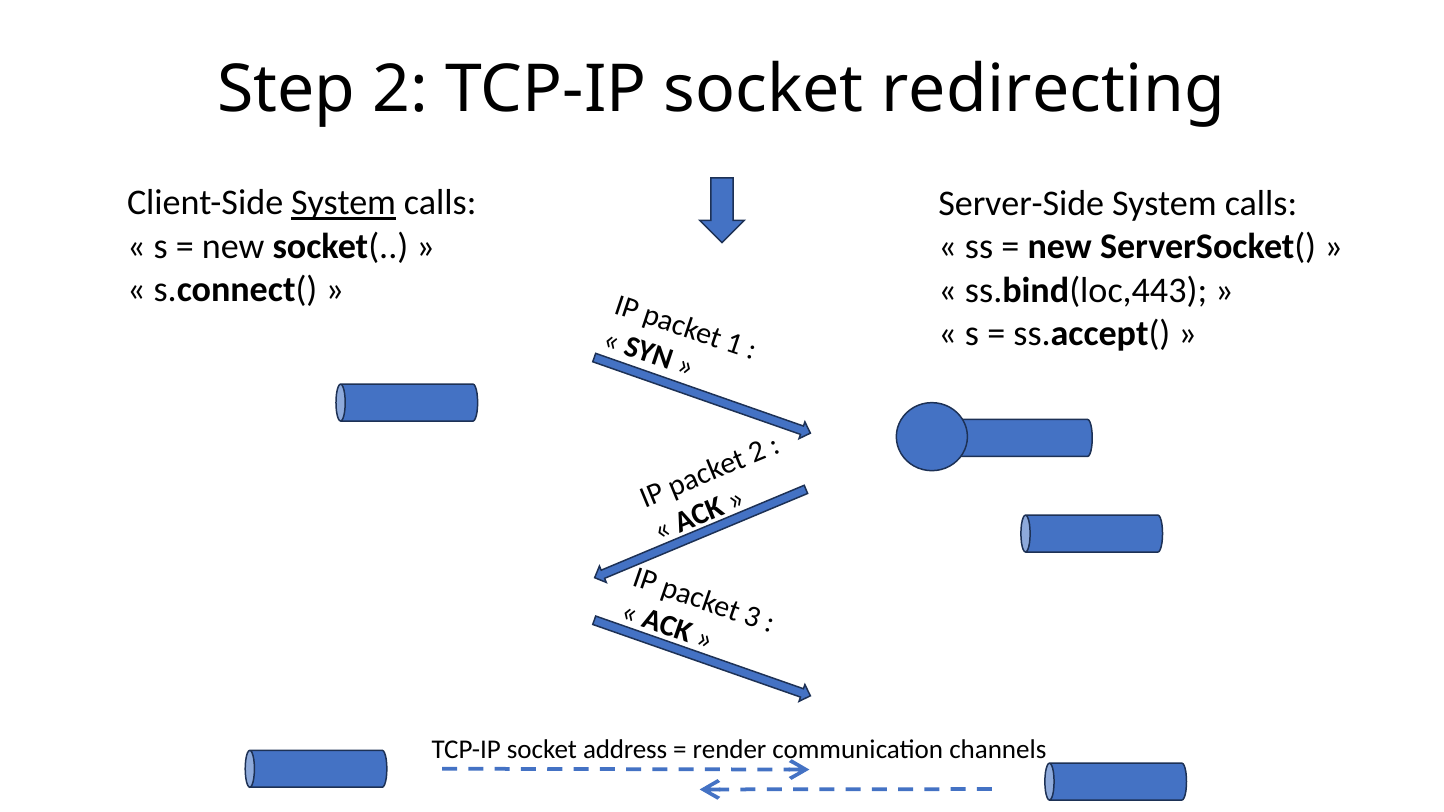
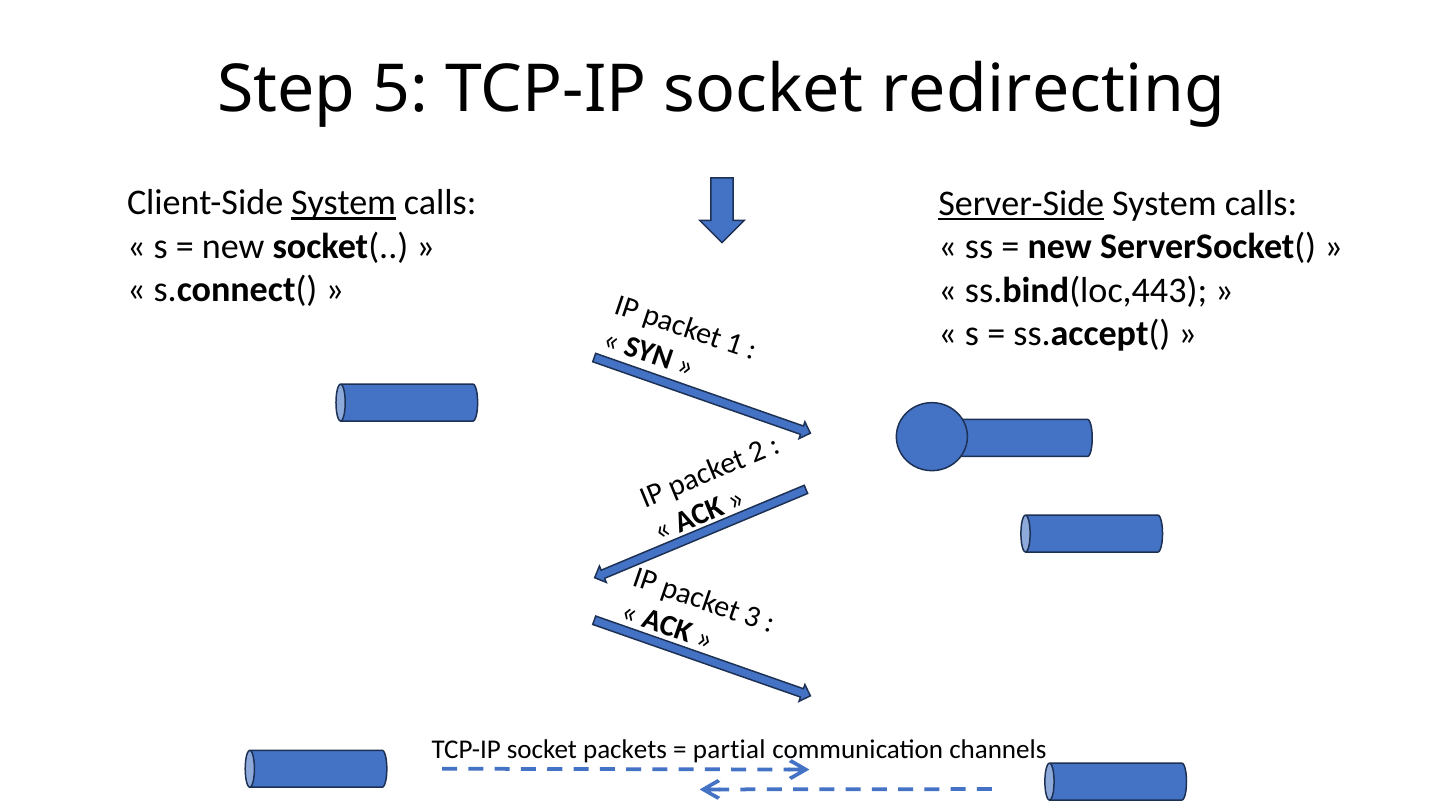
Step 2: 2 -> 5
Server-Side underline: none -> present
address: address -> packets
render: render -> partial
